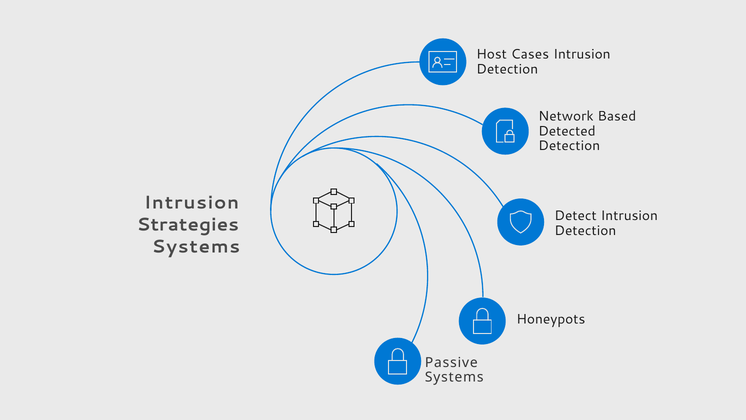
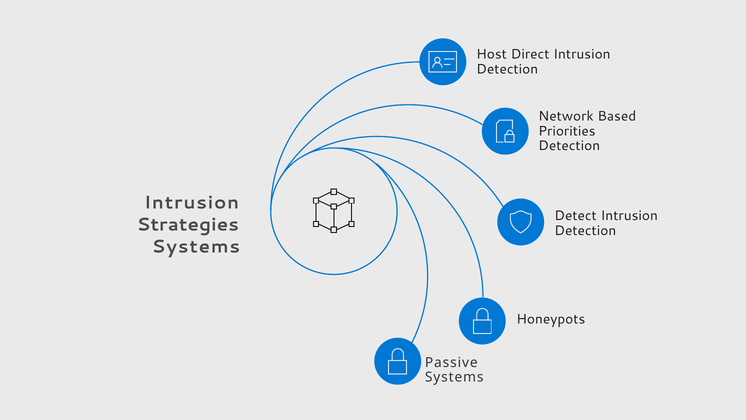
Cases: Cases -> Direct
Detected: Detected -> Priorities
